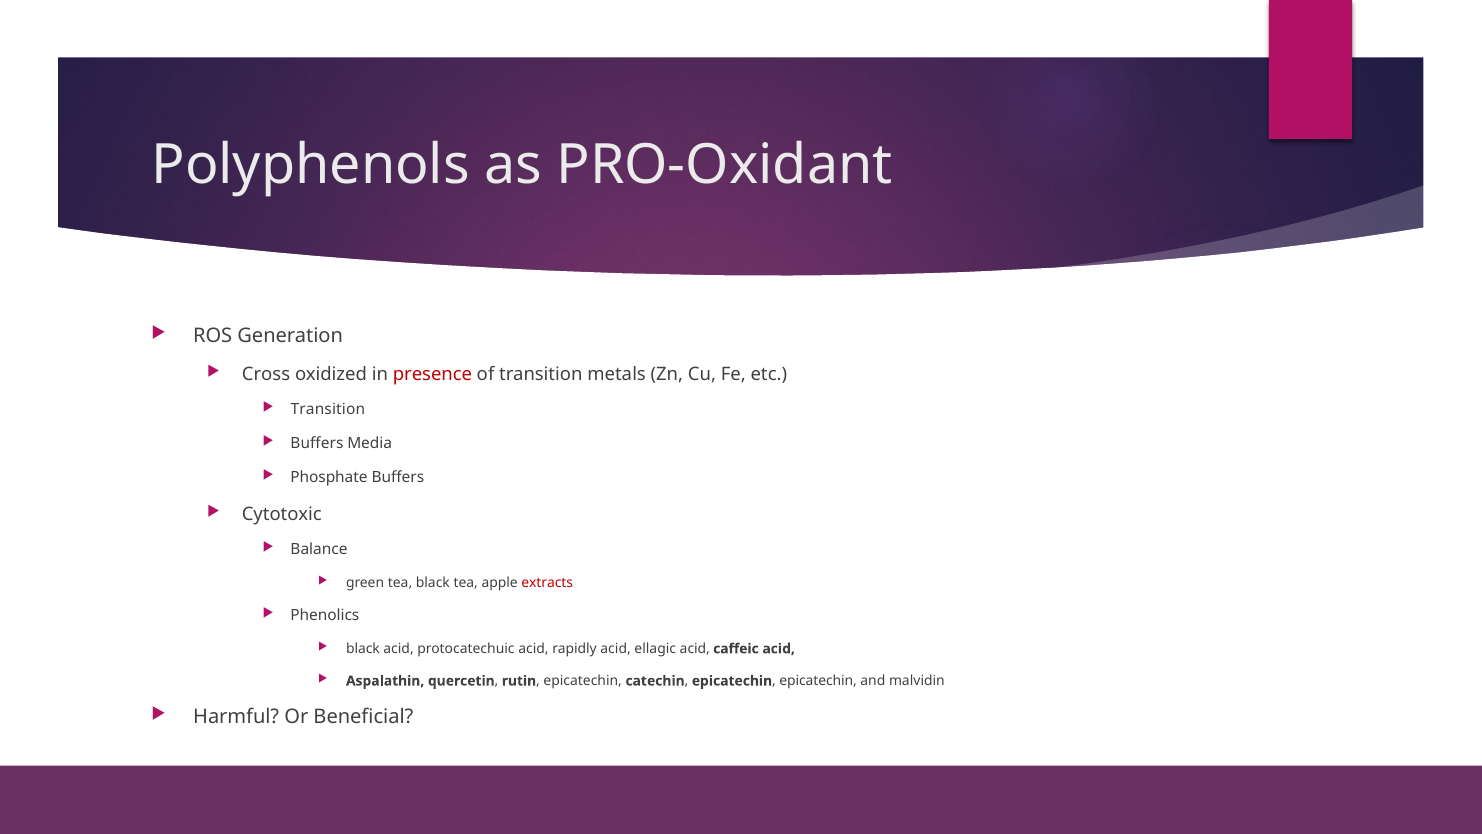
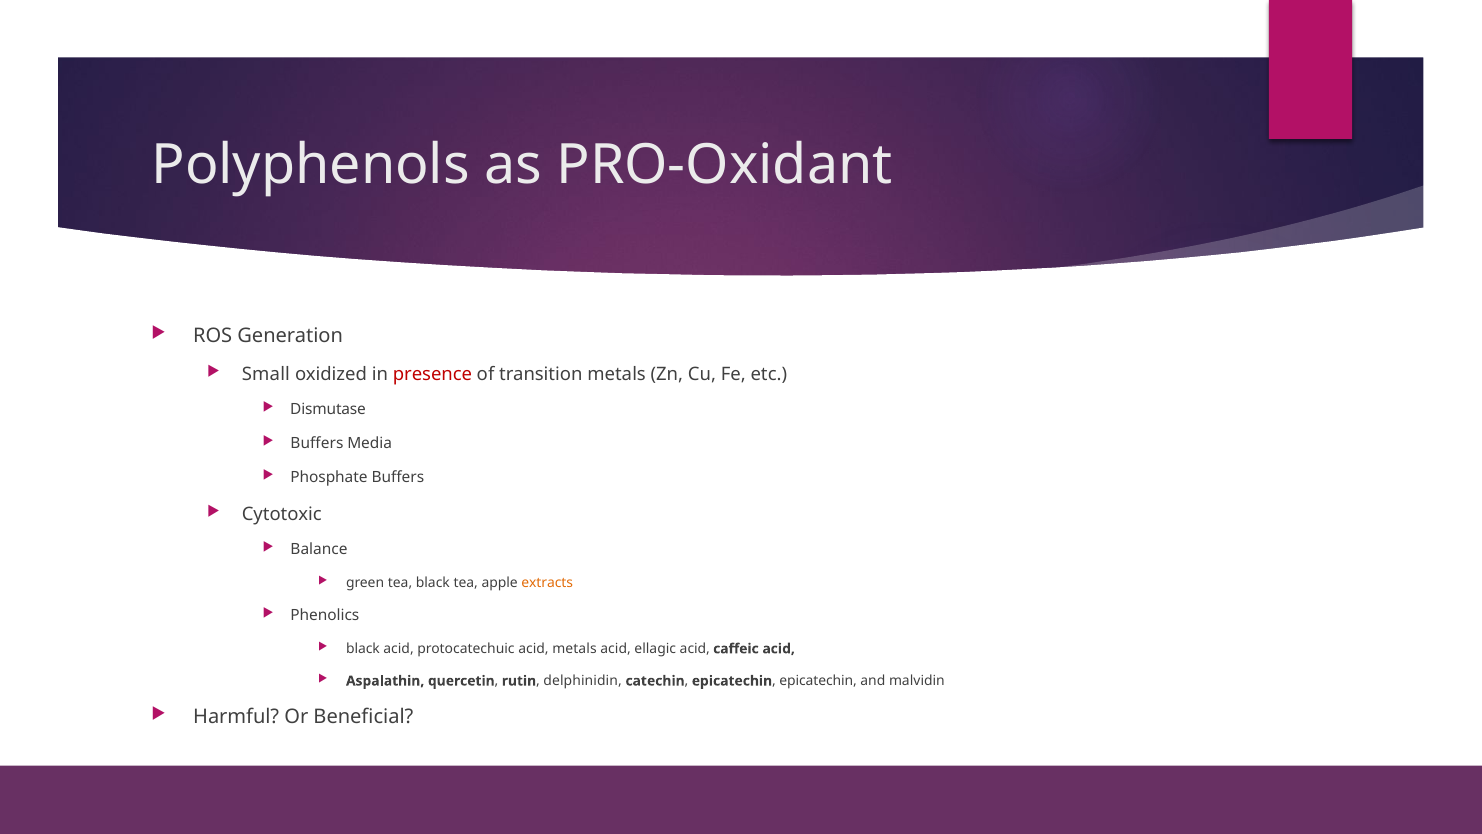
Cross: Cross -> Small
Transition at (328, 410): Transition -> Dismutase
extracts colour: red -> orange
acid rapidly: rapidly -> metals
rutin epicatechin: epicatechin -> delphinidin
